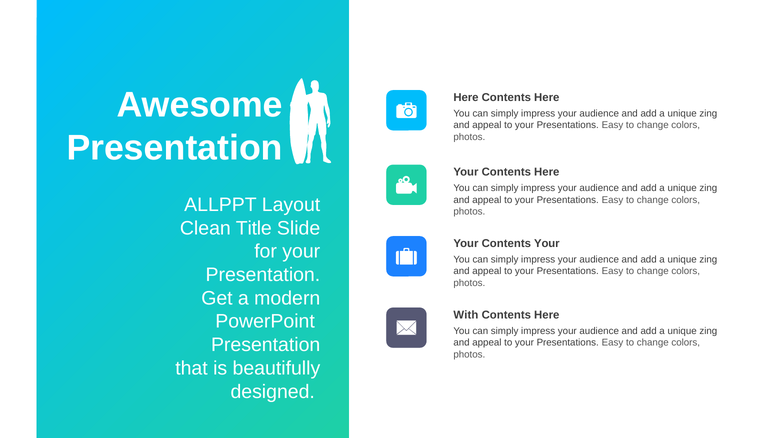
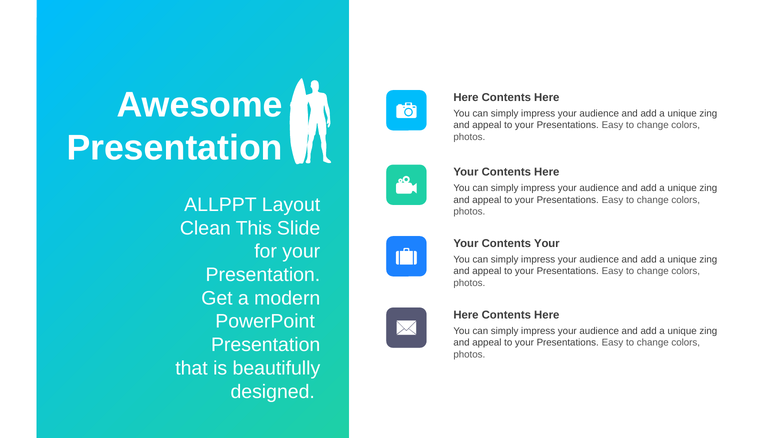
Title: Title -> This
With at (466, 315): With -> Here
